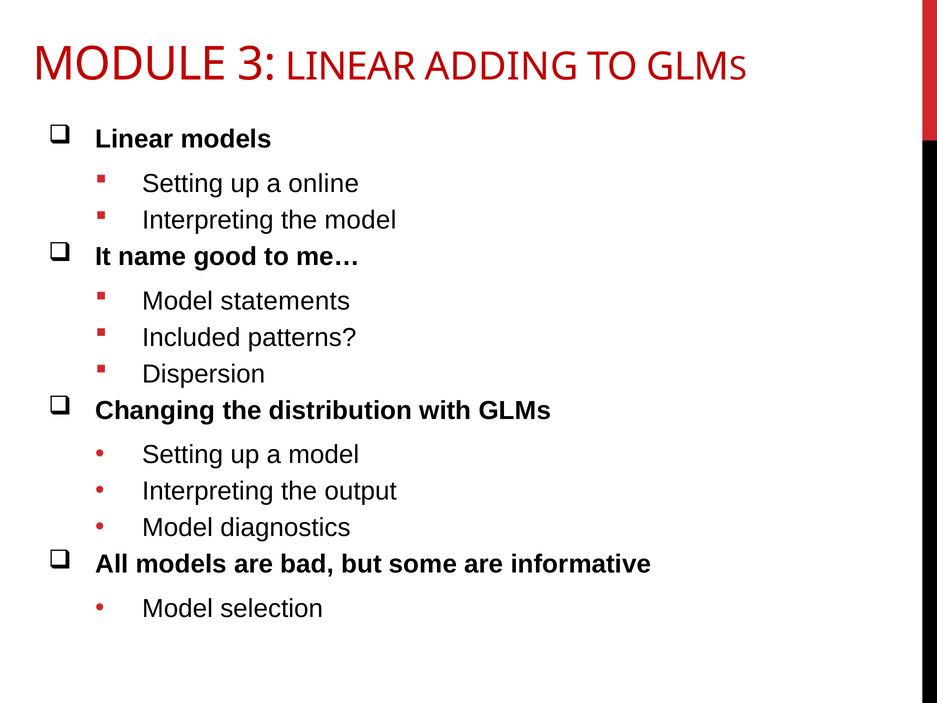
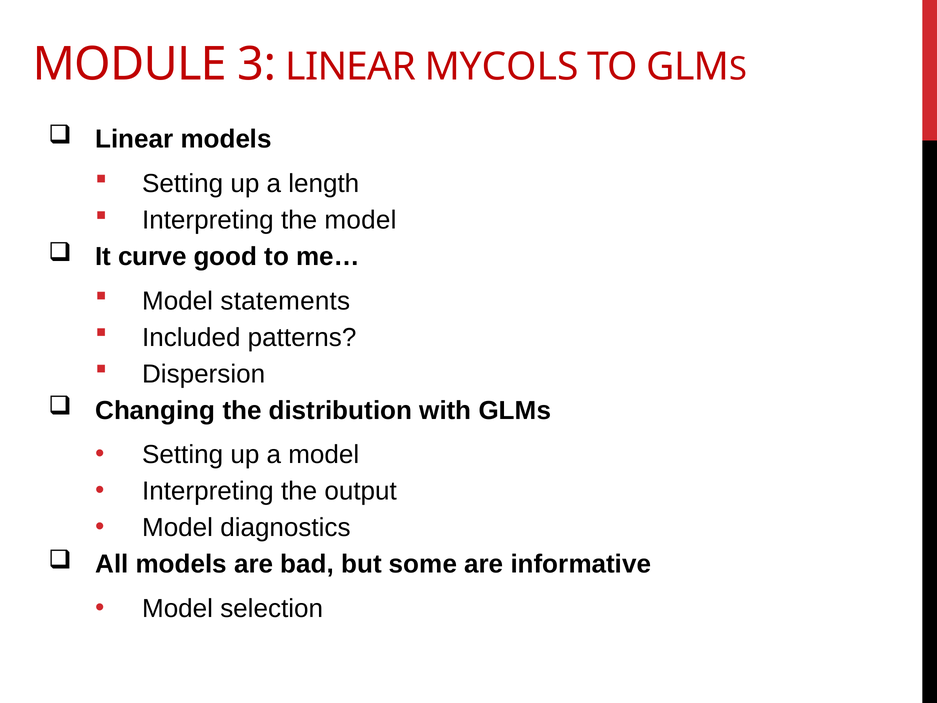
ADDING: ADDING -> MYCOLS
online: online -> length
name: name -> curve
